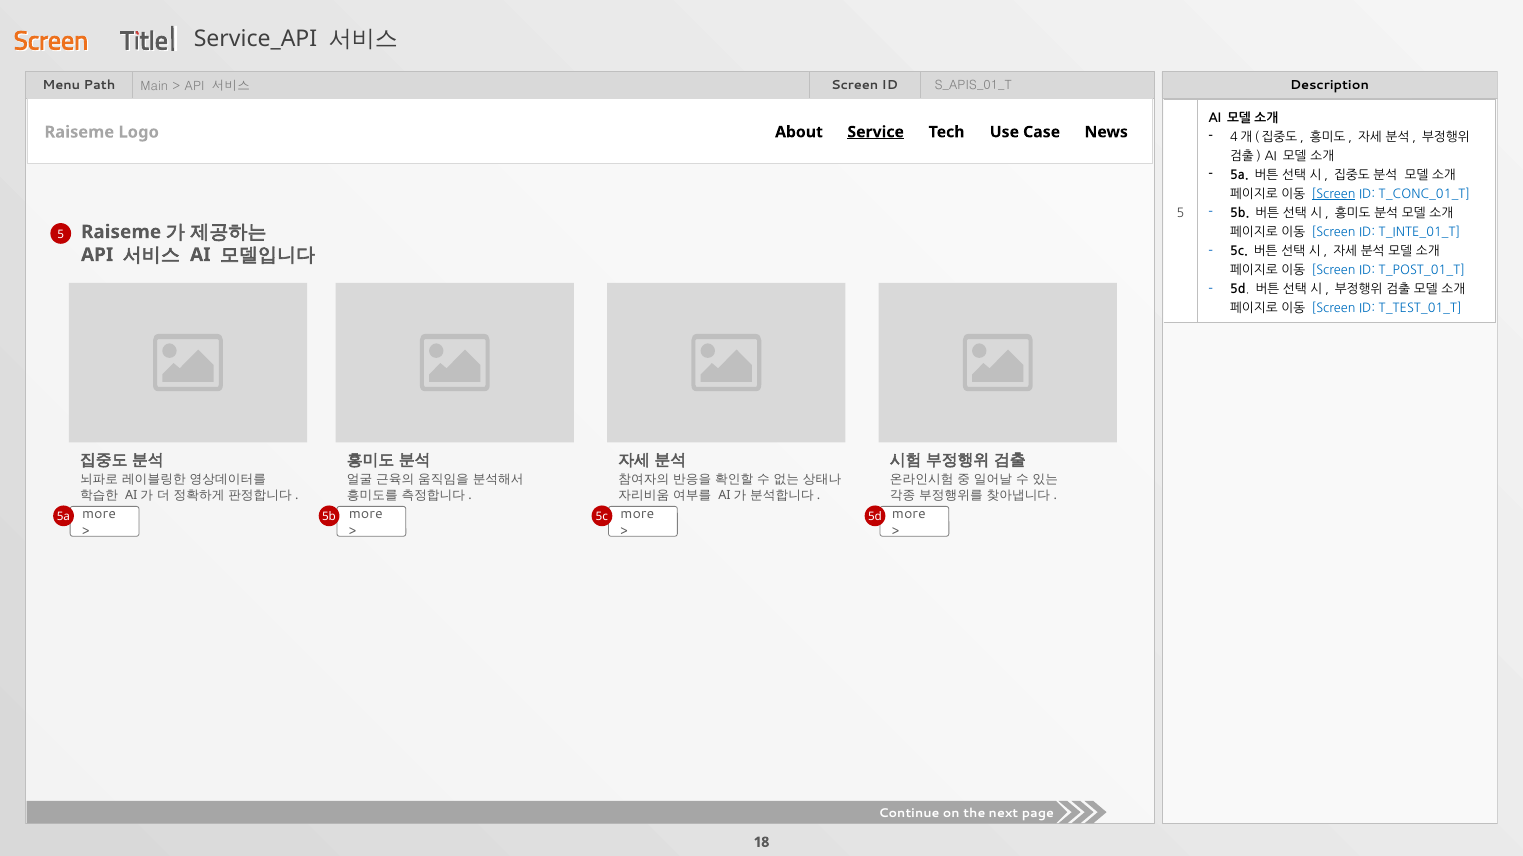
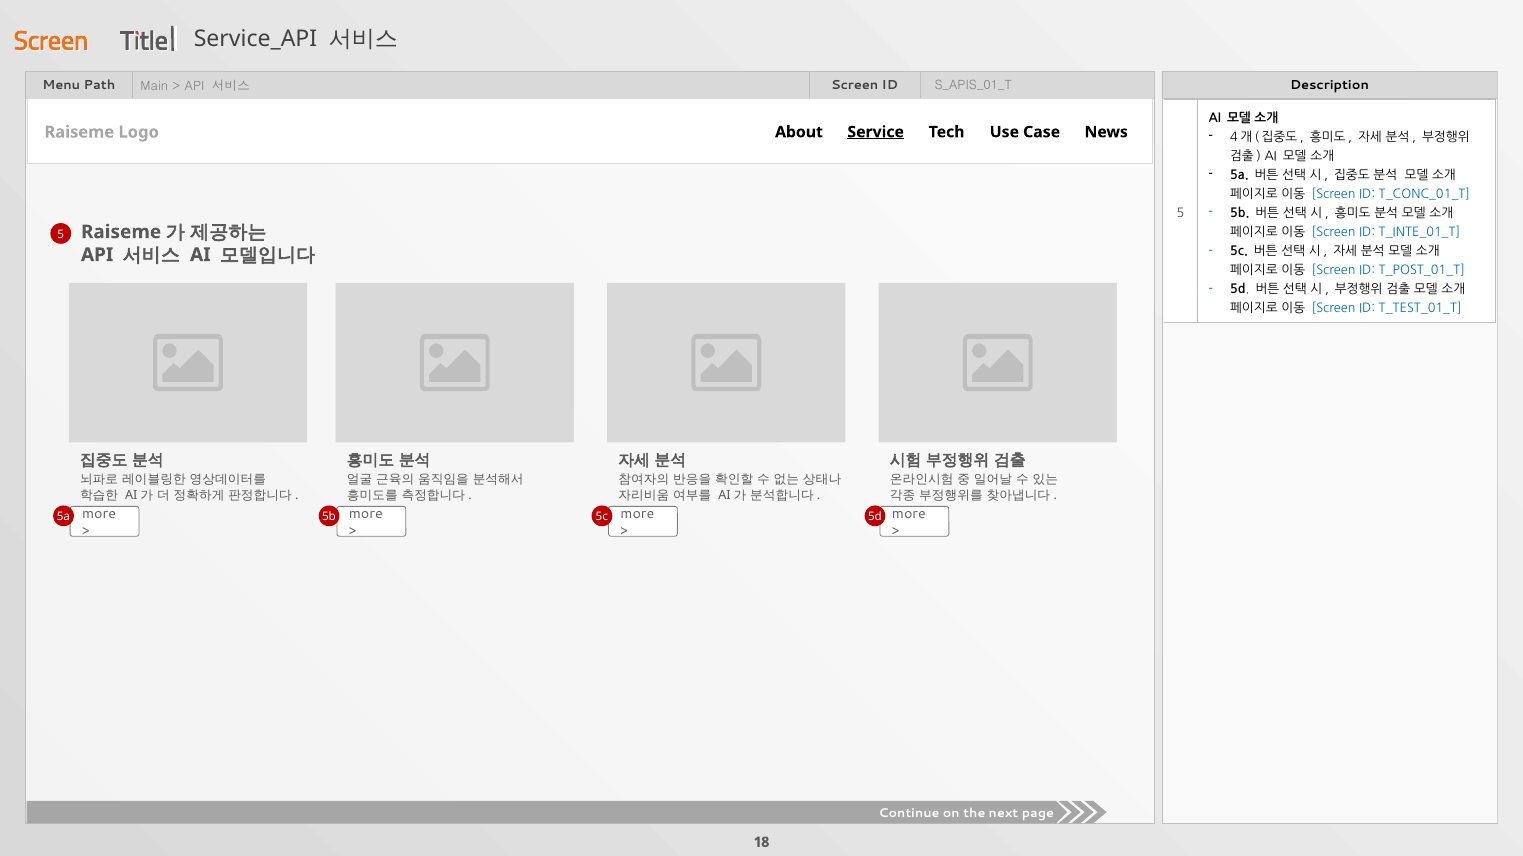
Screen at (1334, 194) underline: present -> none
